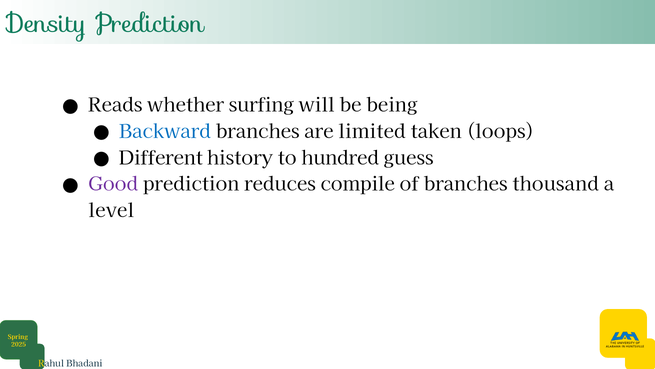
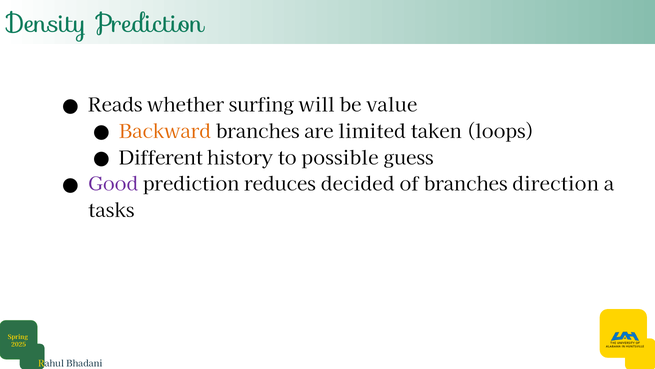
being: being -> value
Backward colour: blue -> orange
hundred: hundred -> possible
compile: compile -> decided
thousand: thousand -> direction
level: level -> tasks
